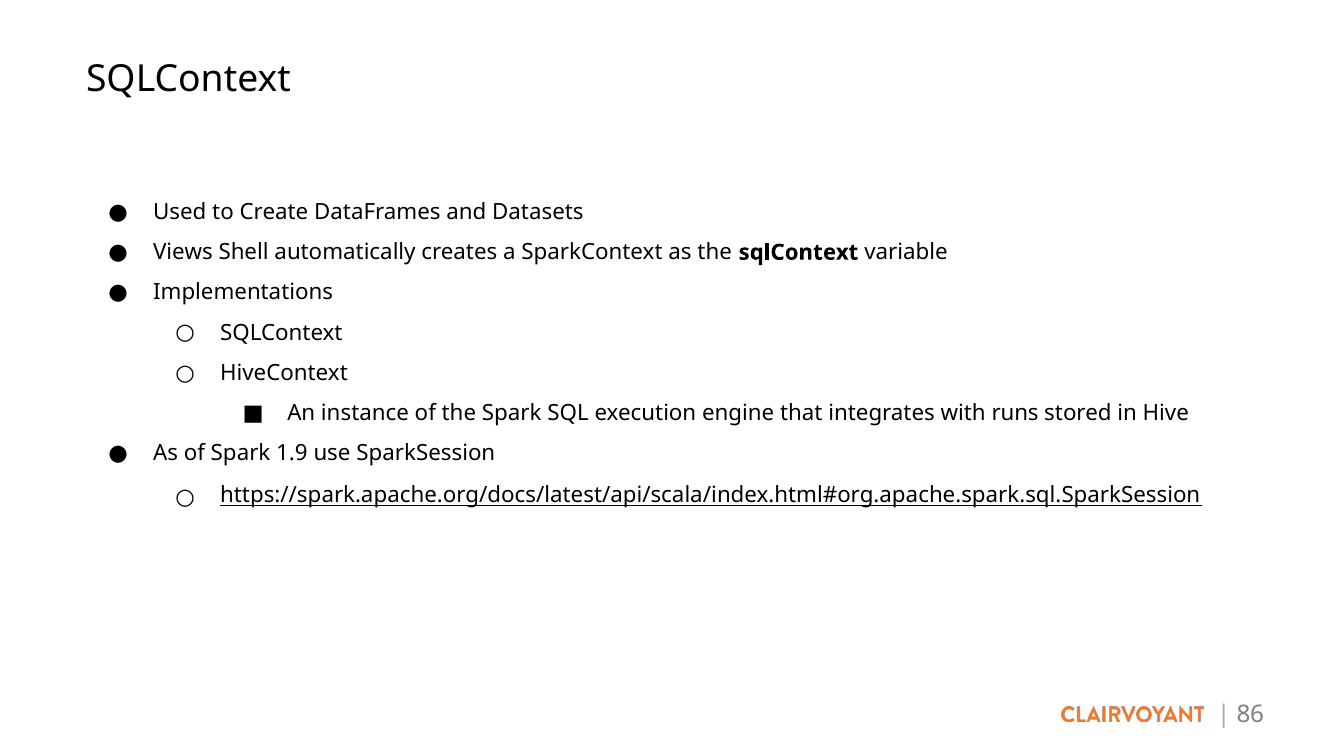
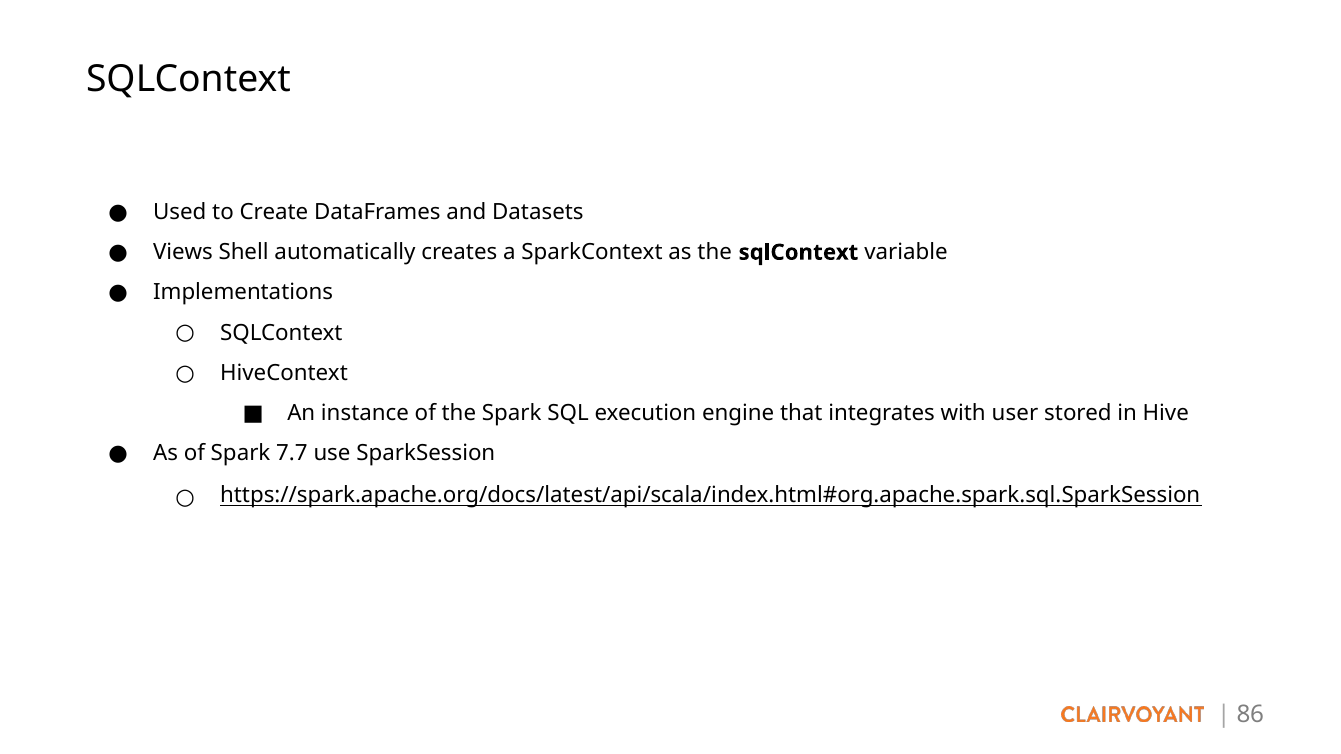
runs: runs -> user
1.9: 1.9 -> 7.7
